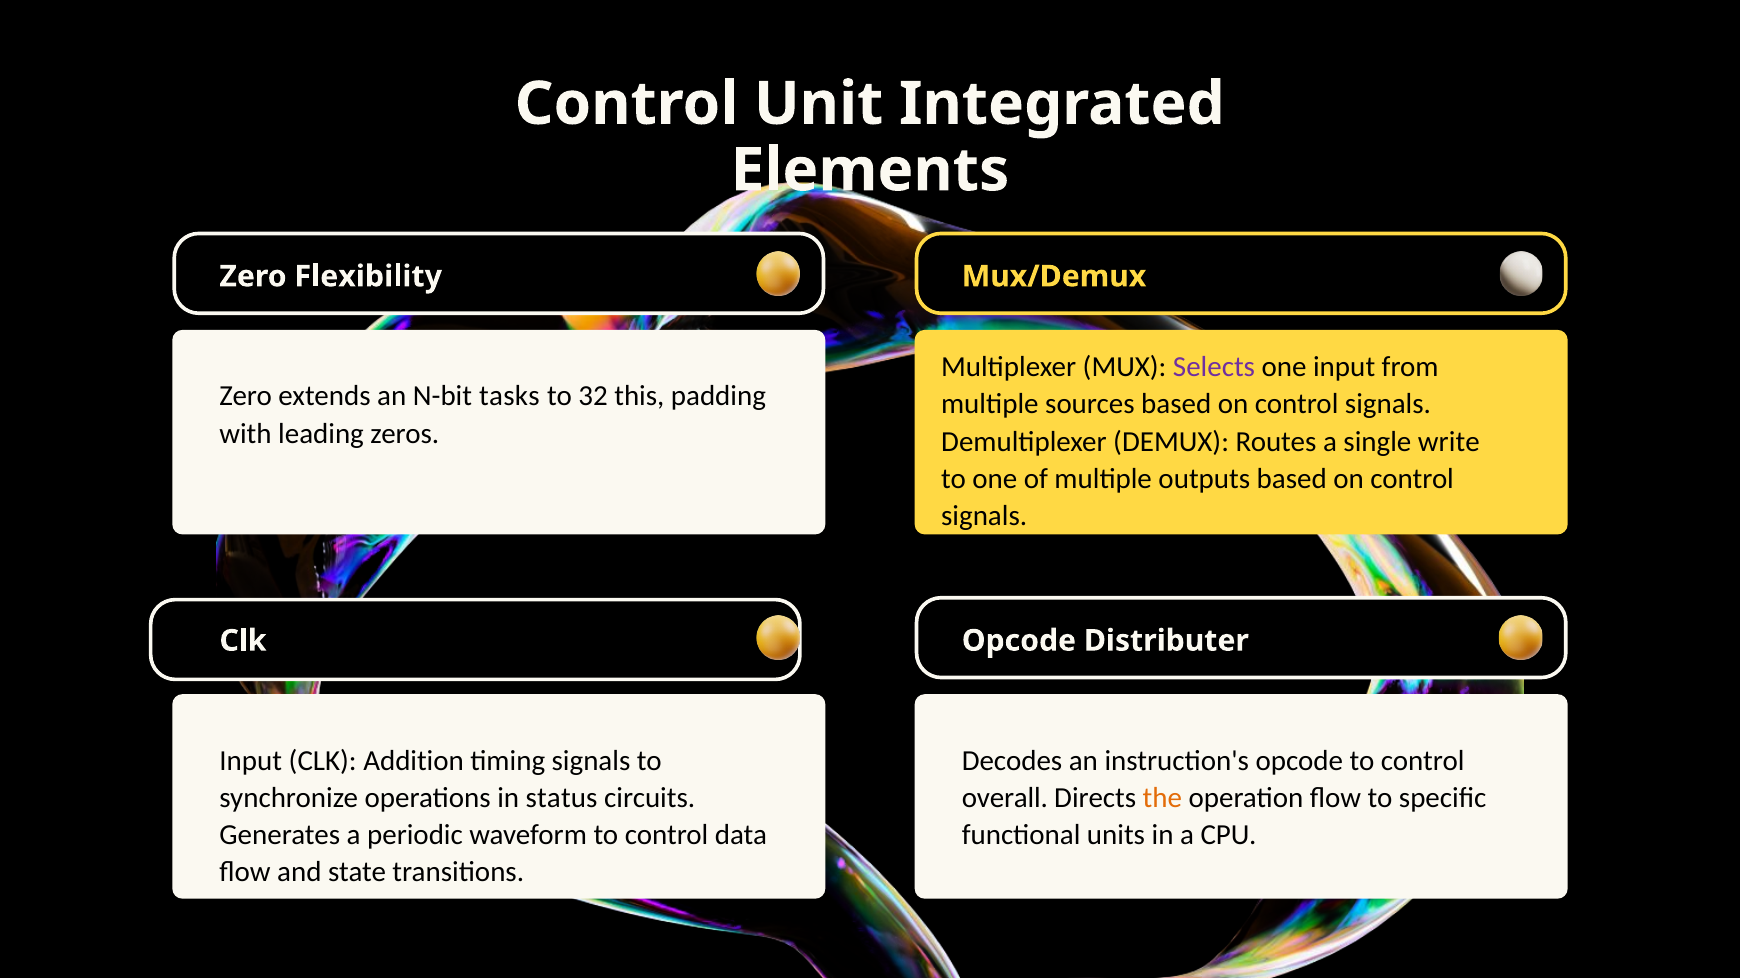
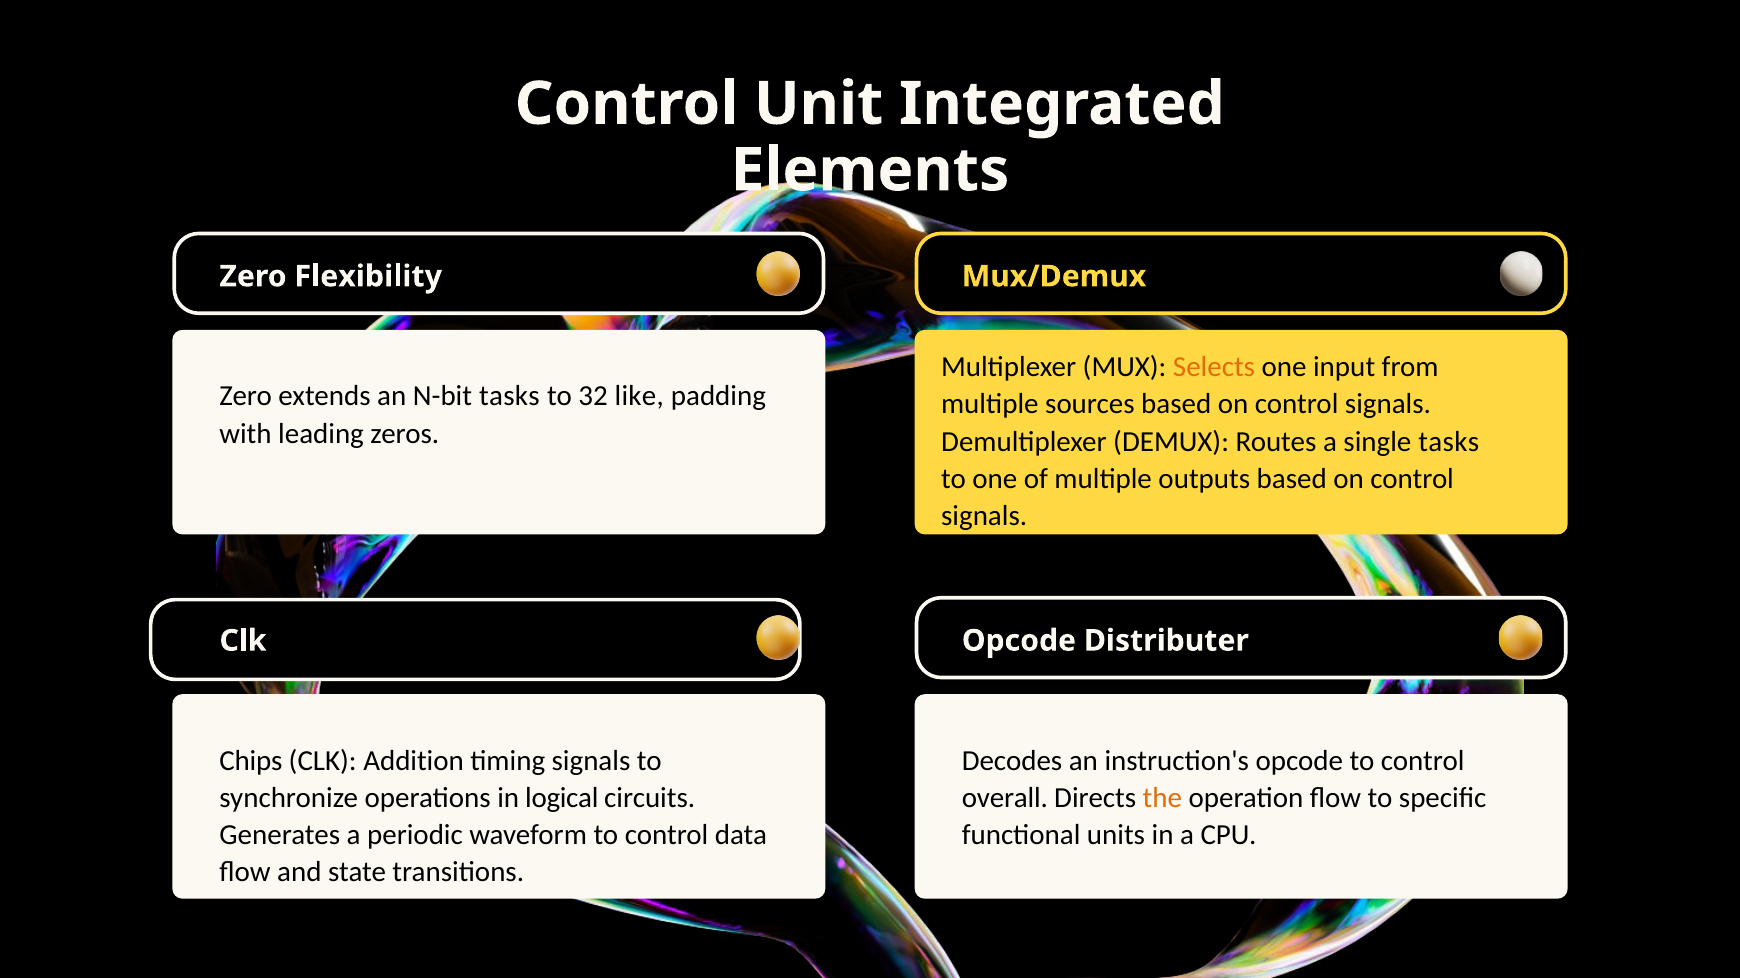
Selects colour: purple -> orange
this: this -> like
single write: write -> tasks
Input at (251, 761): Input -> Chips
status: status -> logical
